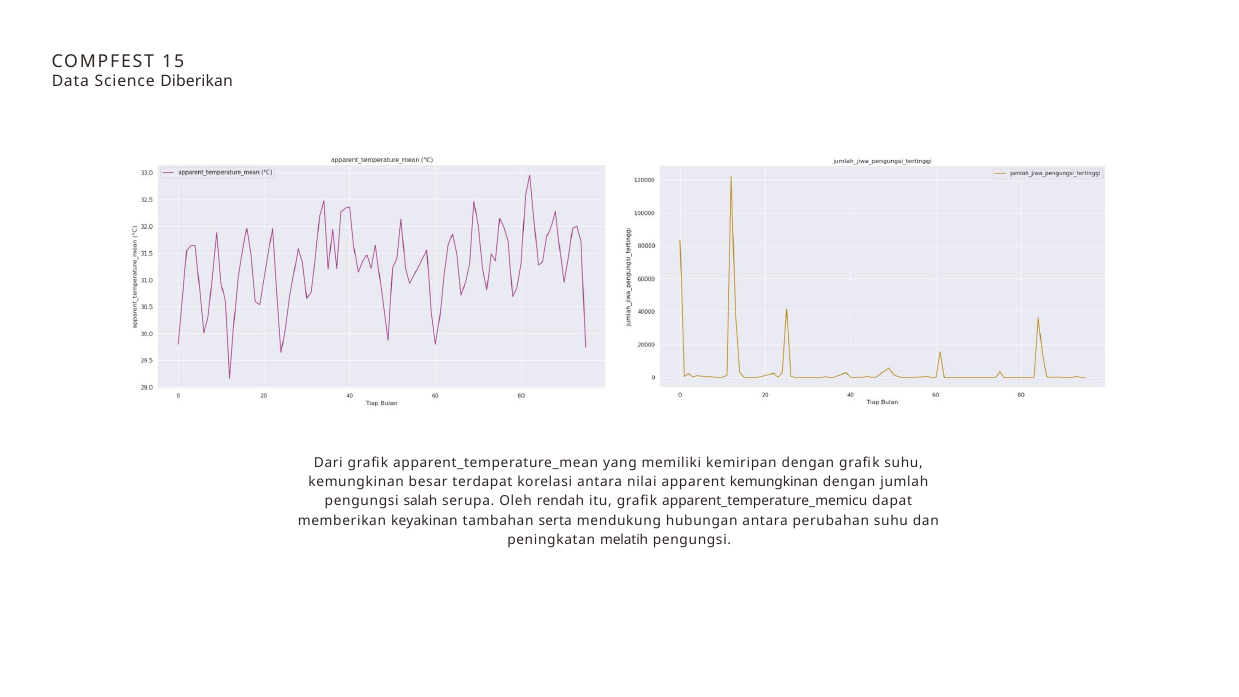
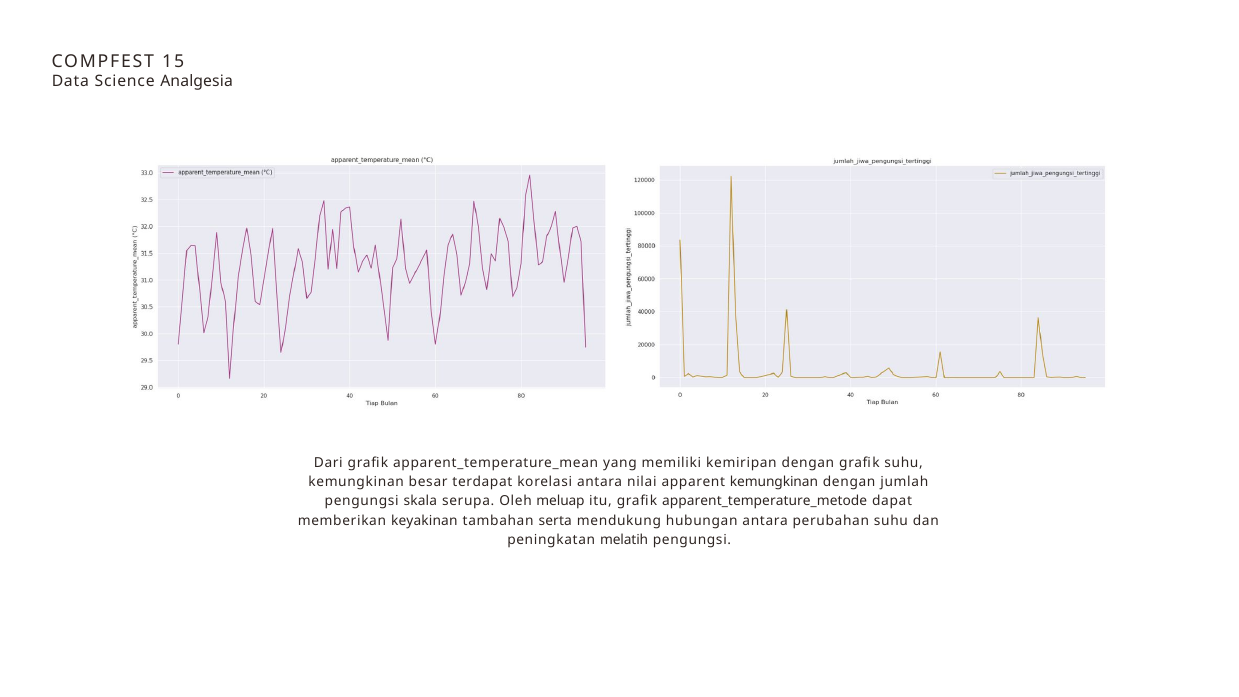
Diberikan: Diberikan -> Analgesia
salah: salah -> skala
rendah: rendah -> meluap
apparent_temperature_memicu: apparent_temperature_memicu -> apparent_temperature_metode
